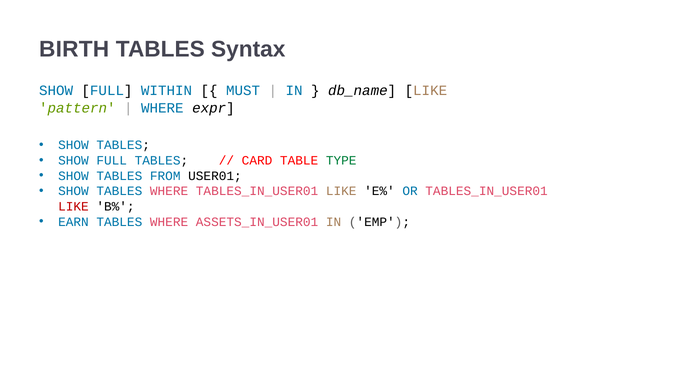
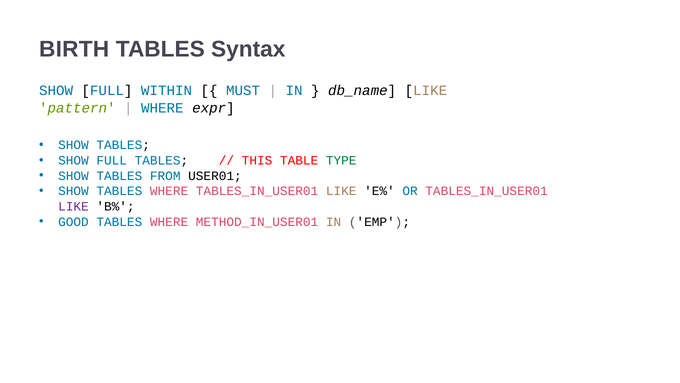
CARD: CARD -> THIS
LIKE at (73, 206) colour: red -> purple
EARN: EARN -> GOOD
ASSETS_IN_USER01: ASSETS_IN_USER01 -> METHOD_IN_USER01
